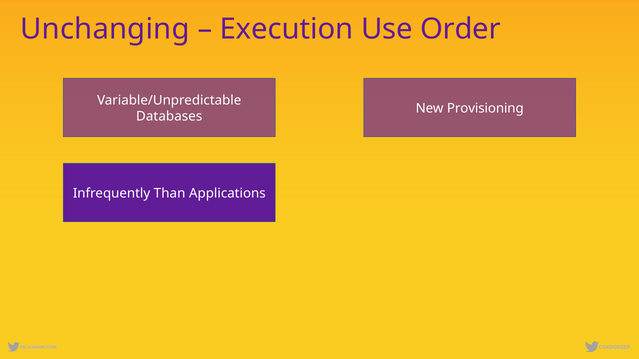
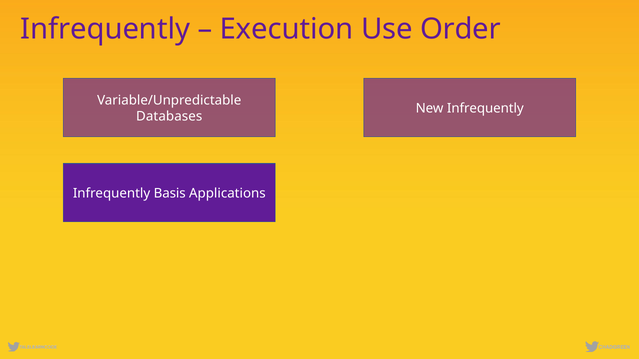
Unchanging at (105, 29): Unchanging -> Infrequently
New Provisioning: Provisioning -> Infrequently
Than: Than -> Basis
